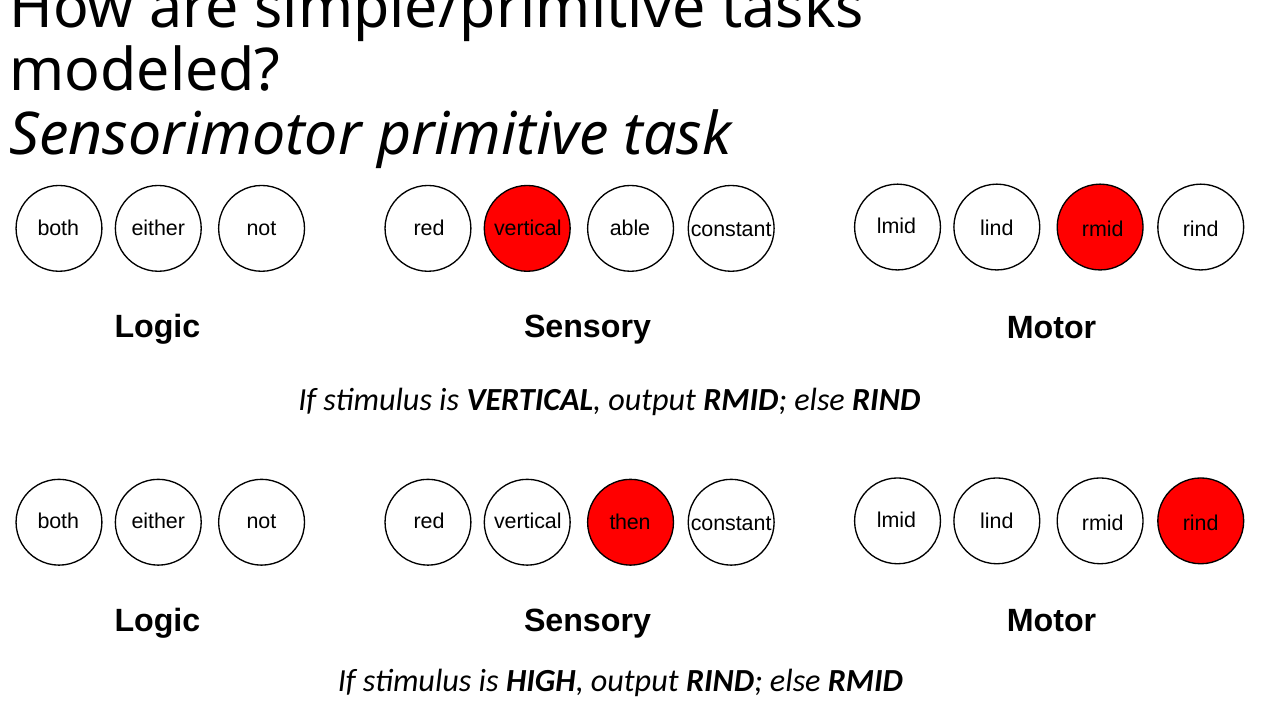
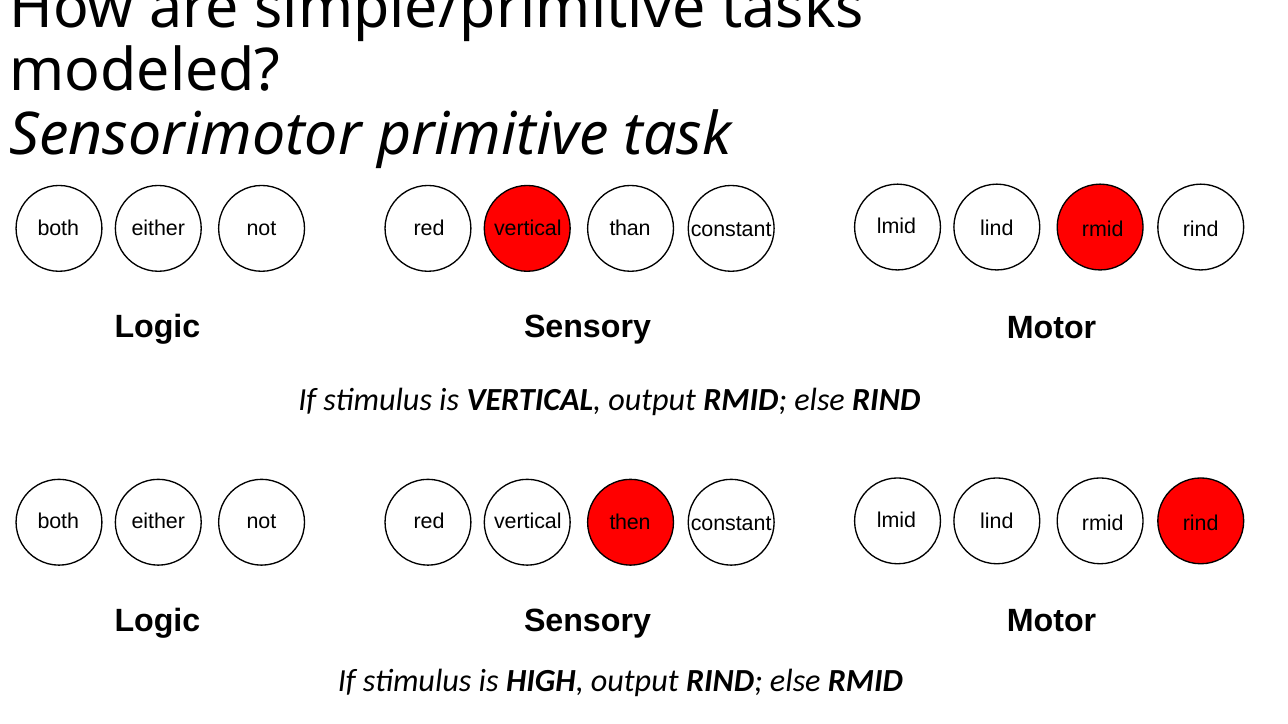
able: able -> than
